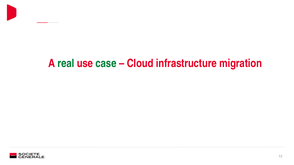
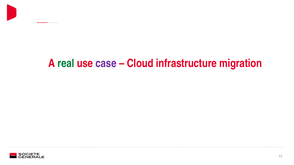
case colour: green -> purple
